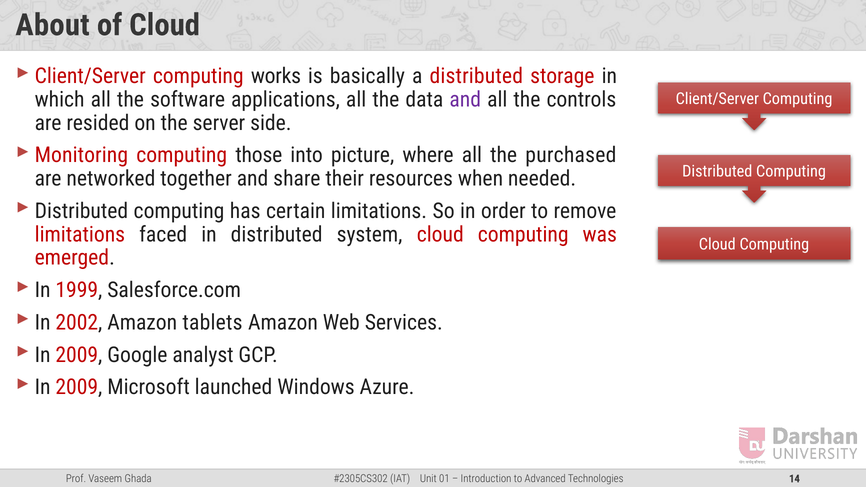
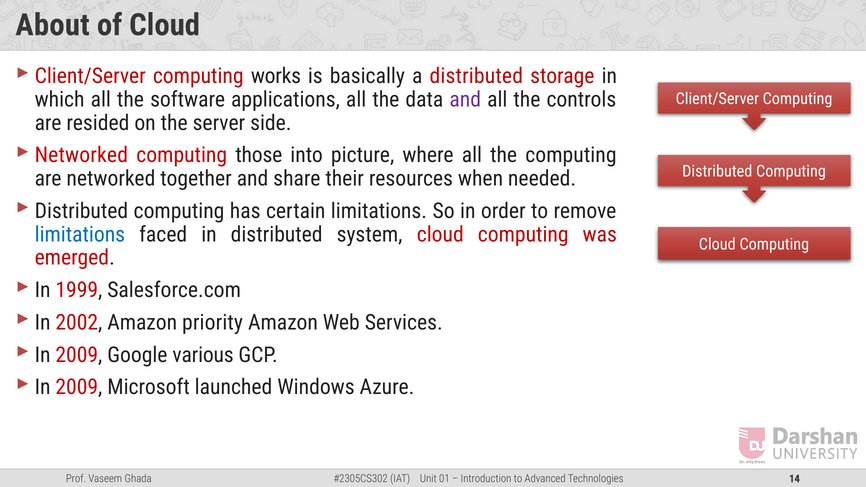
Monitoring at (81, 155): Monitoring -> Networked
the purchased: purchased -> computing
limitations at (80, 234) colour: red -> blue
tablets: tablets -> priority
analyst: analyst -> various
